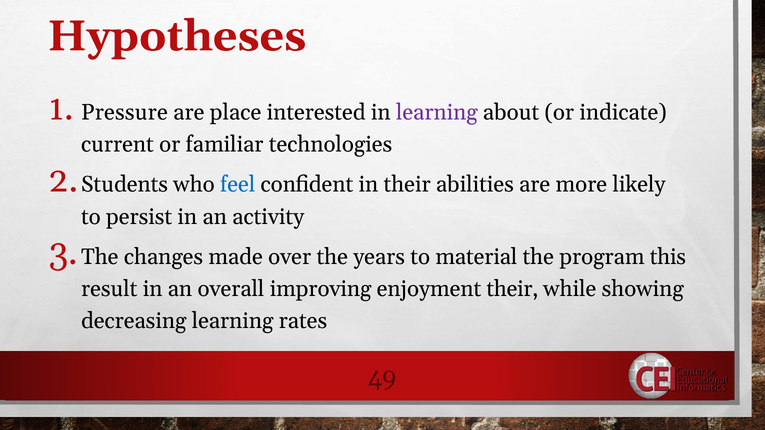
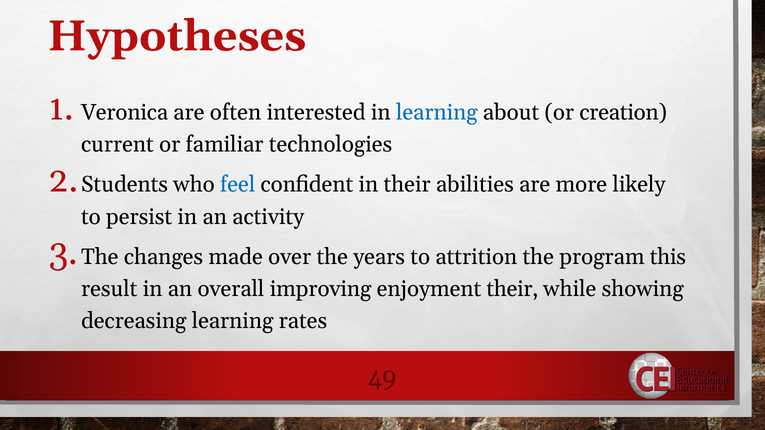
Pressure: Pressure -> Veronica
place: place -> often
learning at (437, 112) colour: purple -> blue
indicate: indicate -> creation
material: material -> attrition
